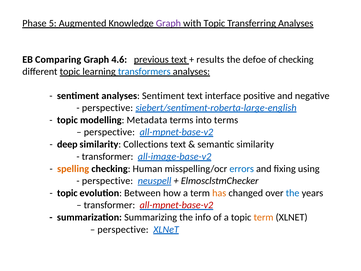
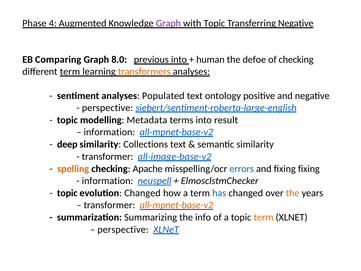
5: 5 -> 4
Transferring Analyses: Analyses -> Negative
4.6: 4.6 -> 8.0
previous text: text -> into
results: results -> human
different topic: topic -> term
transformers colour: blue -> orange
analyses Sentiment: Sentiment -> Populated
interface: interface -> ontology
into terms: terms -> result
perspective at (109, 132): perspective -> information
Human: Human -> Apache
fixing using: using -> fixing
perspective at (107, 181): perspective -> information
evolution Between: Between -> Changed
has colour: orange -> blue
the at (293, 193) colour: blue -> orange
all-mpnet-base-v2 at (176, 205) colour: red -> orange
